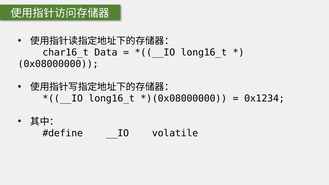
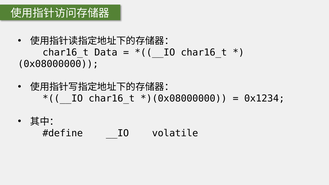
long16_t at (204, 53): long16_t -> char16_t
long16_t at (112, 99): long16_t -> char16_t
